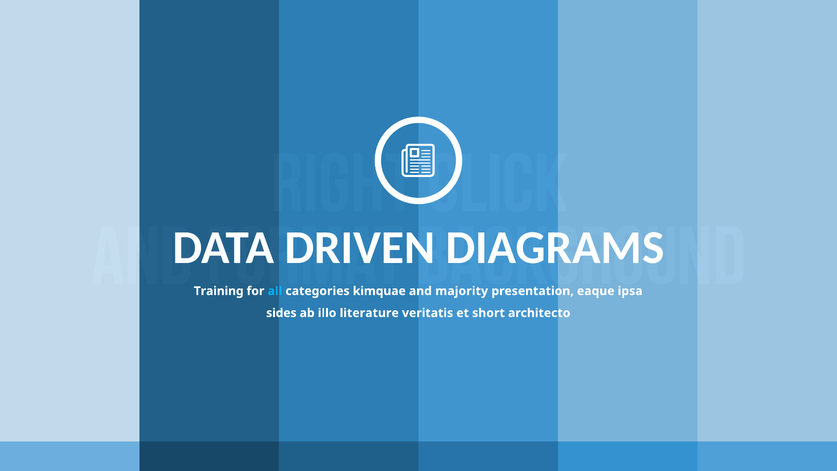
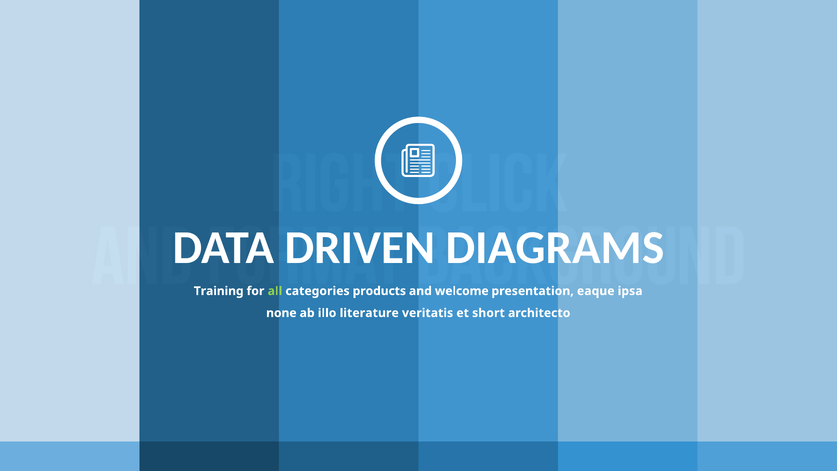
all colour: light blue -> light green
kimquae: kimquae -> products
majority: majority -> welcome
sides: sides -> none
